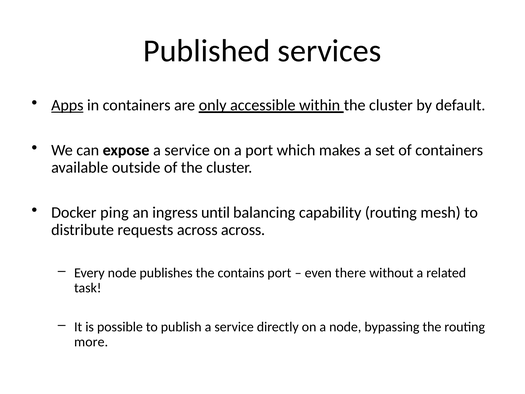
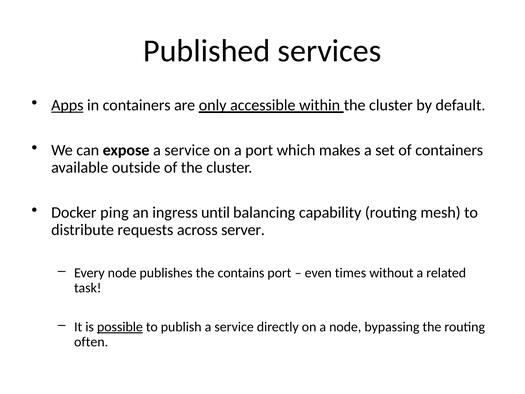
across across: across -> server
there: there -> times
possible underline: none -> present
more: more -> often
